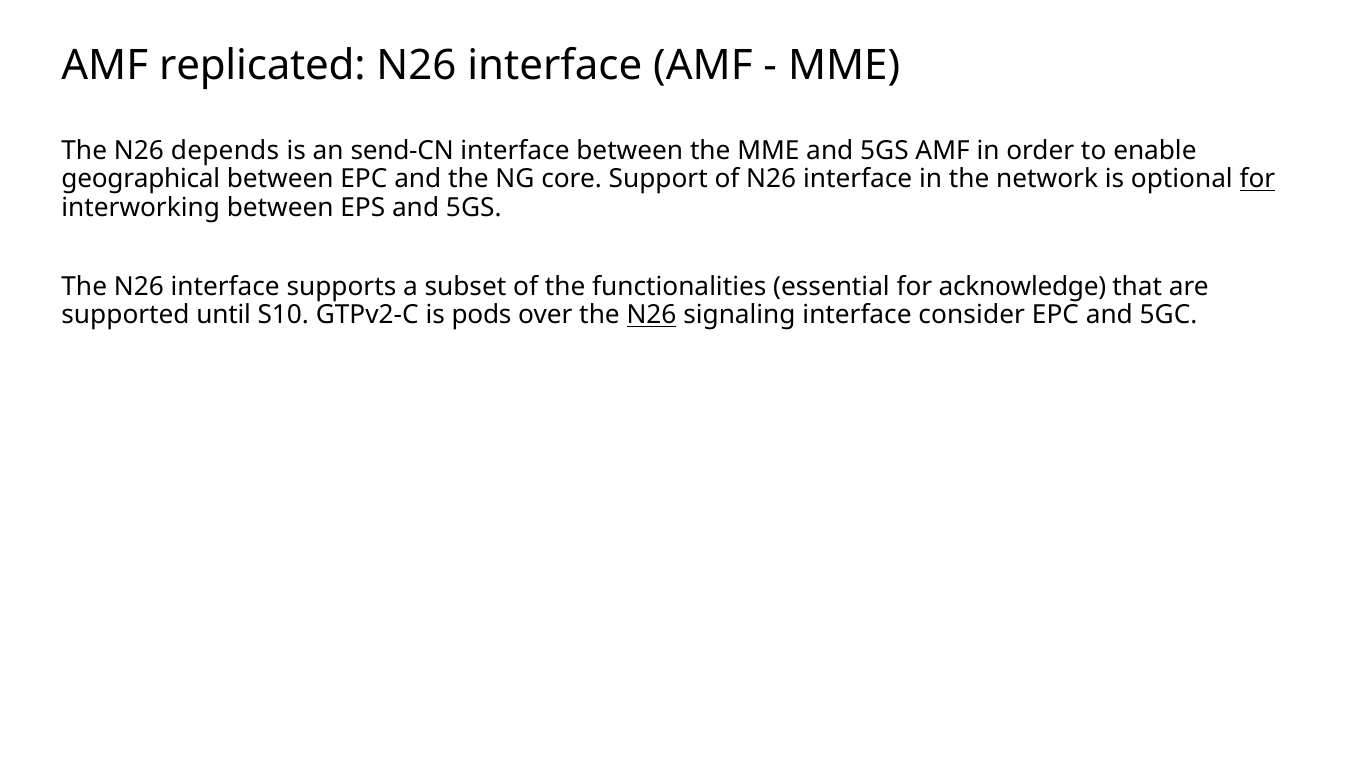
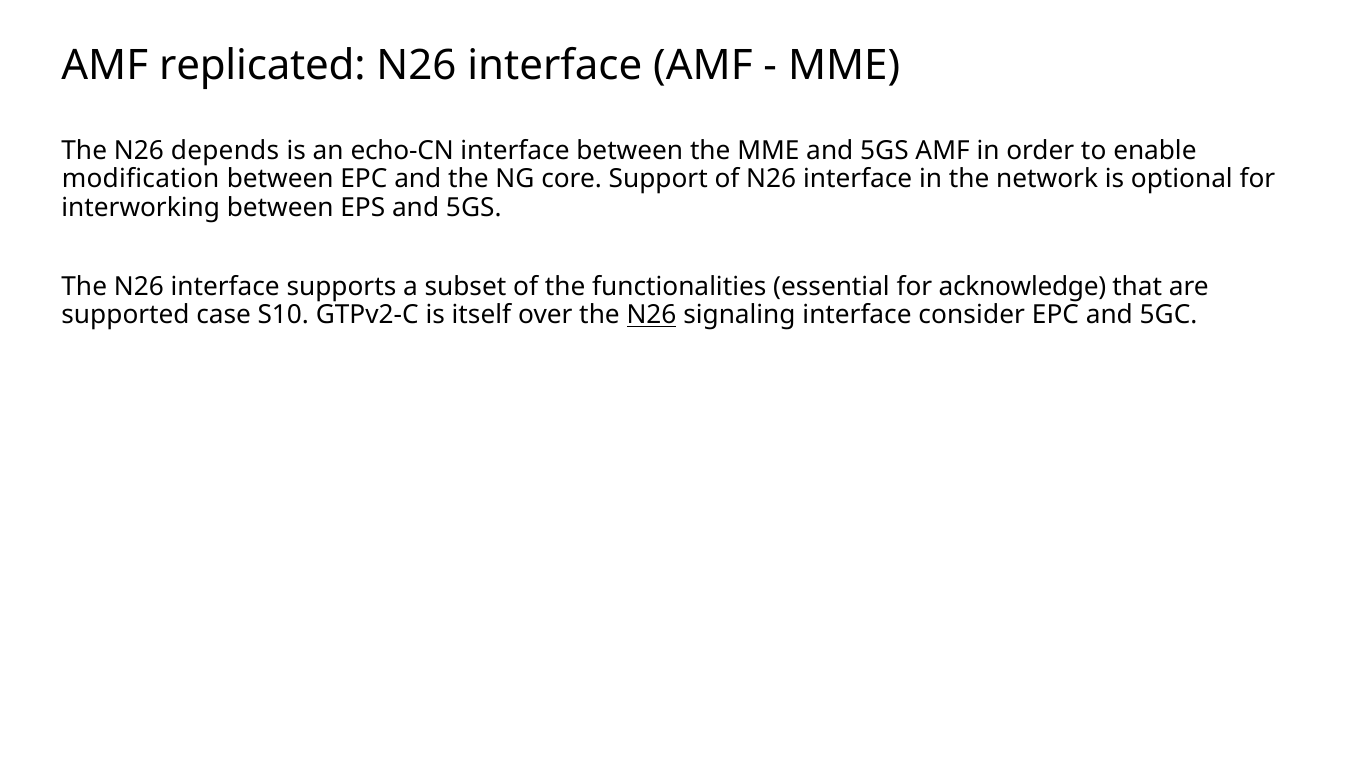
send-CN: send-CN -> echo-CN
geographical: geographical -> modification
for at (1257, 179) underline: present -> none
until: until -> case
pods: pods -> itself
